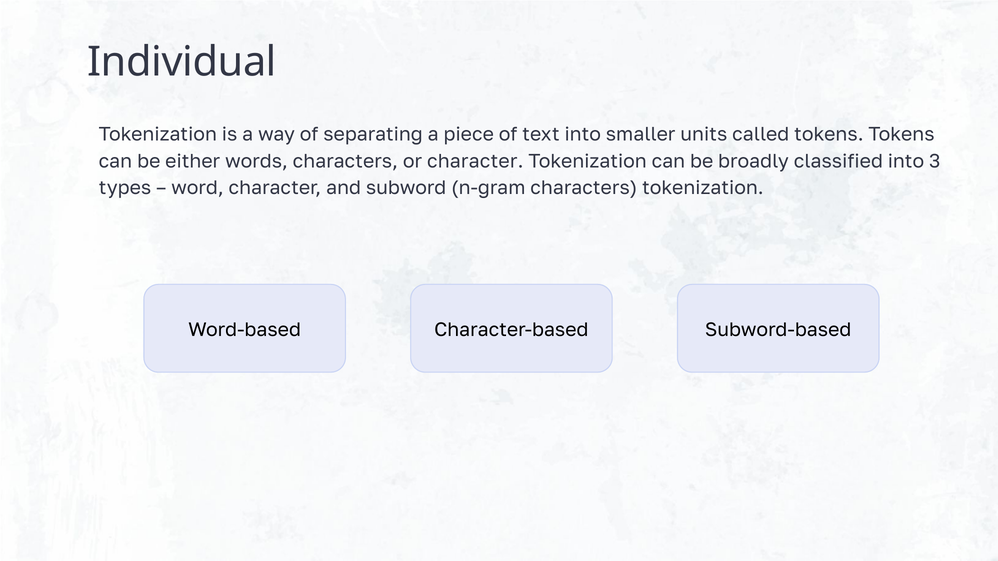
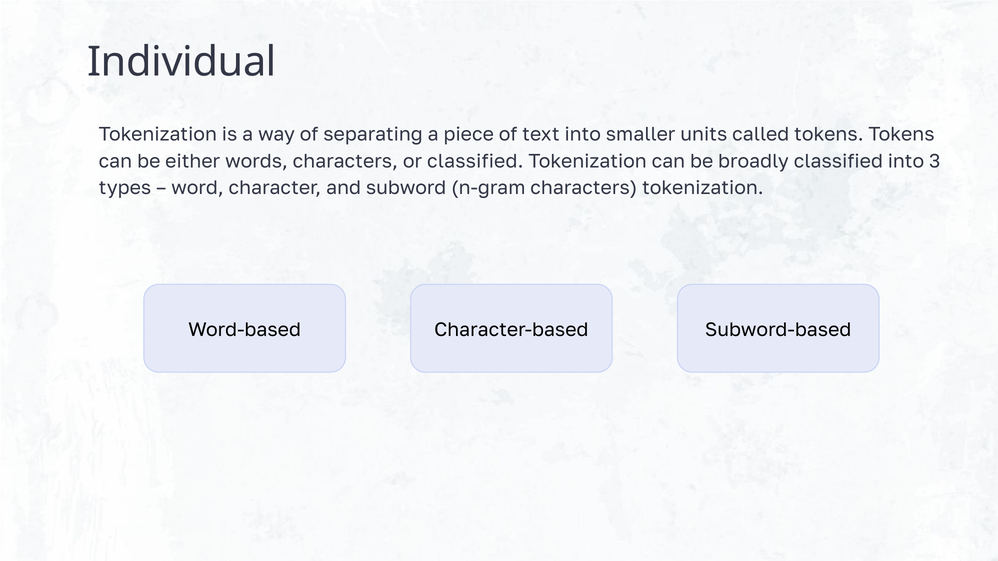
or character: character -> classified
